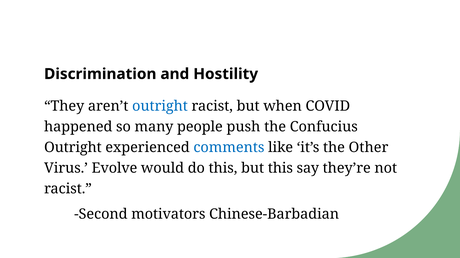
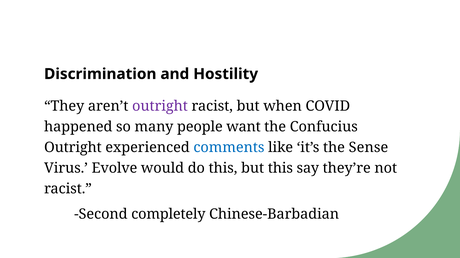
outright at (160, 106) colour: blue -> purple
push: push -> want
Other: Other -> Sense
motivators: motivators -> completely
